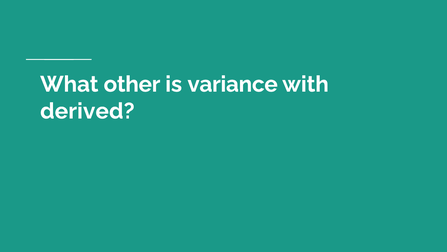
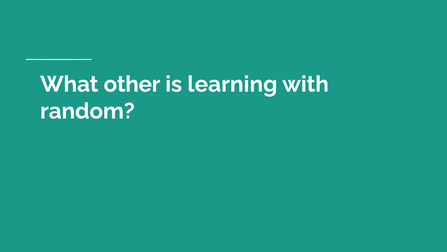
variance: variance -> learning
derived: derived -> random
